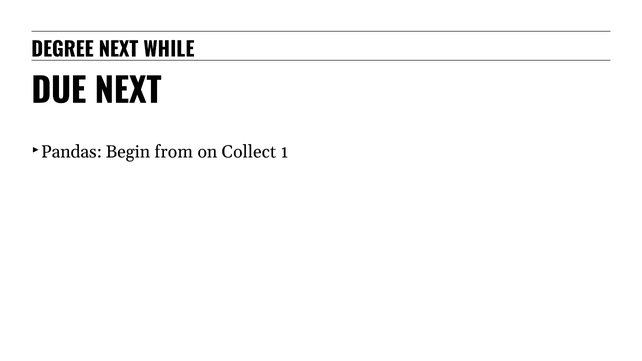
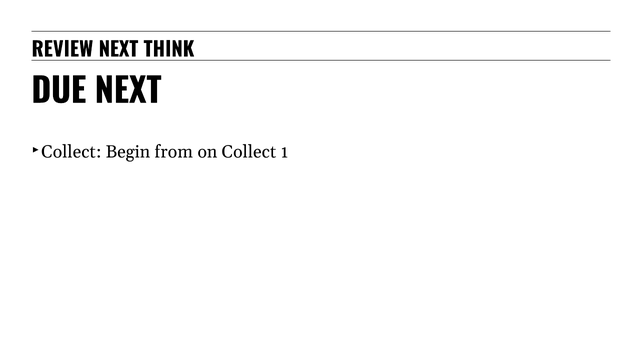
DEGREE: DEGREE -> REVIEW
WHILE: WHILE -> THINK
Pandas at (72, 152): Pandas -> Collect
